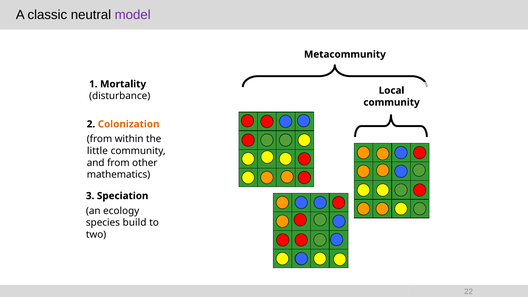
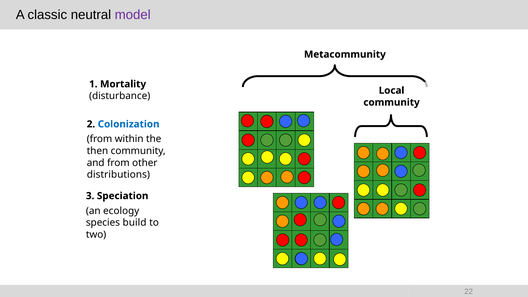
Colonization colour: orange -> blue
little: little -> then
mathematics: mathematics -> distributions
